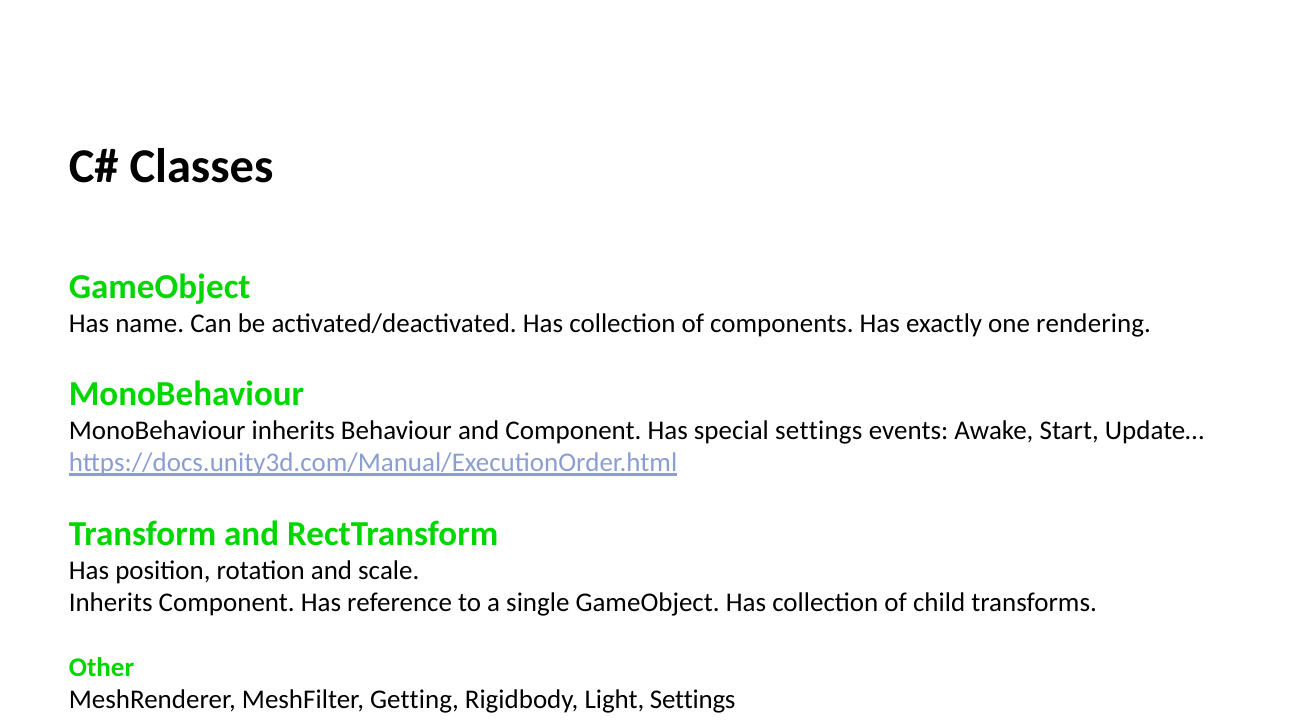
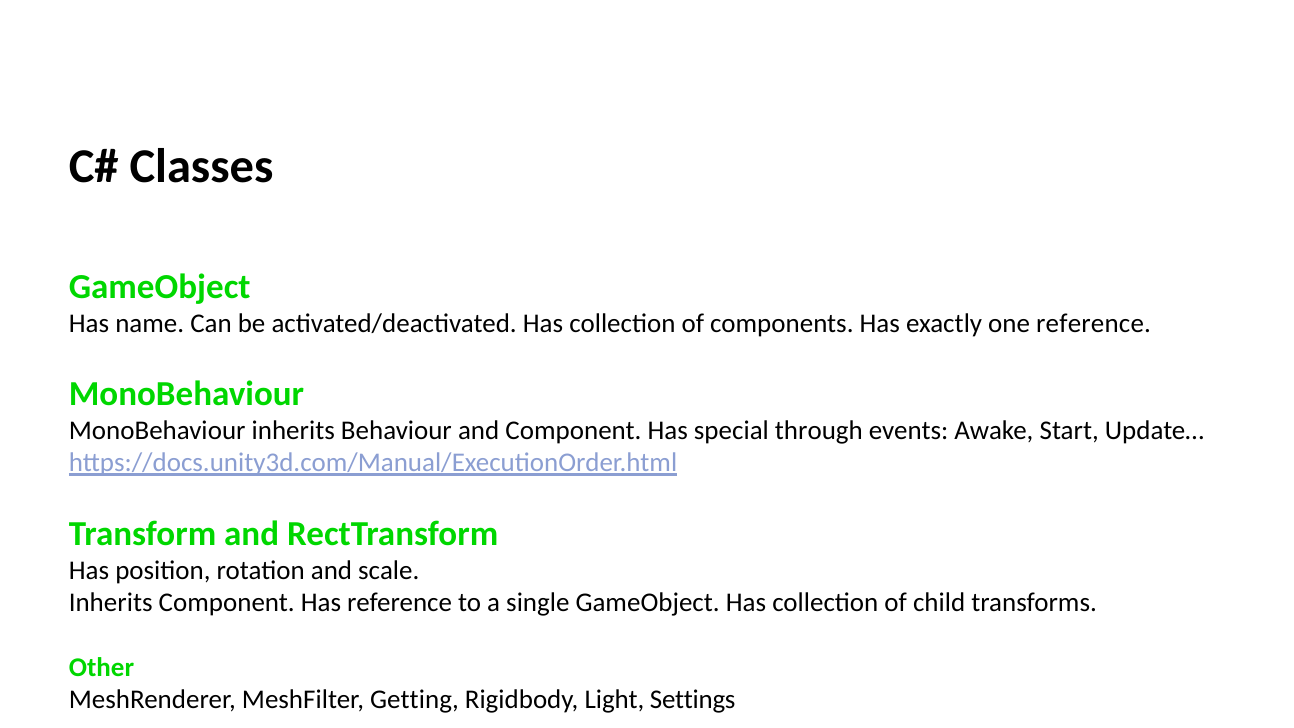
one rendering: rendering -> reference
special settings: settings -> through
